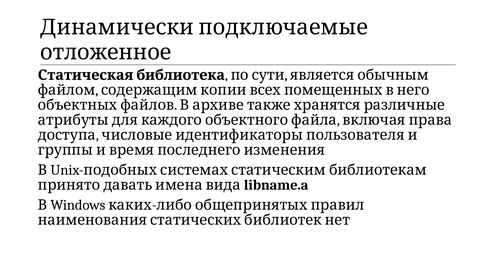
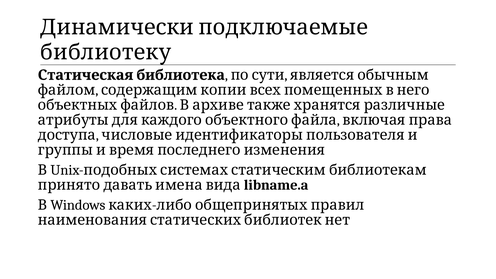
отложенное: отложенное -> библиотеку
